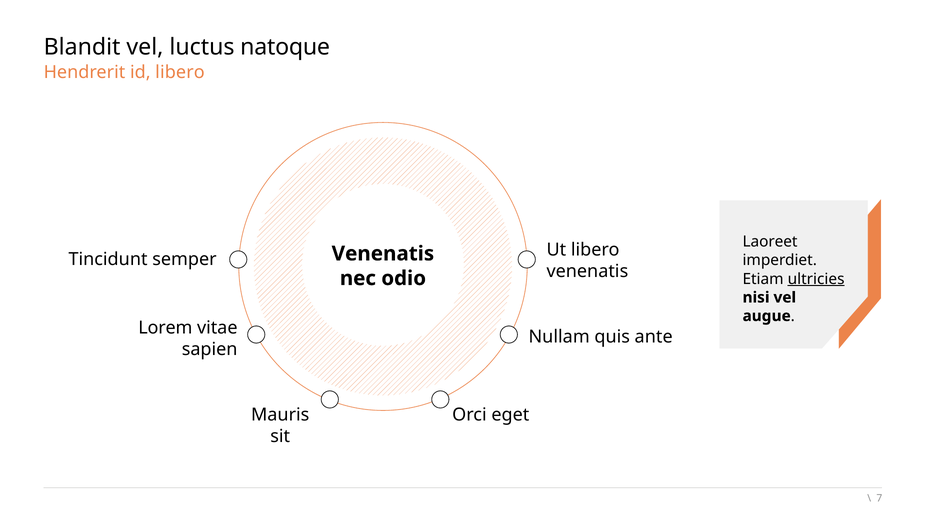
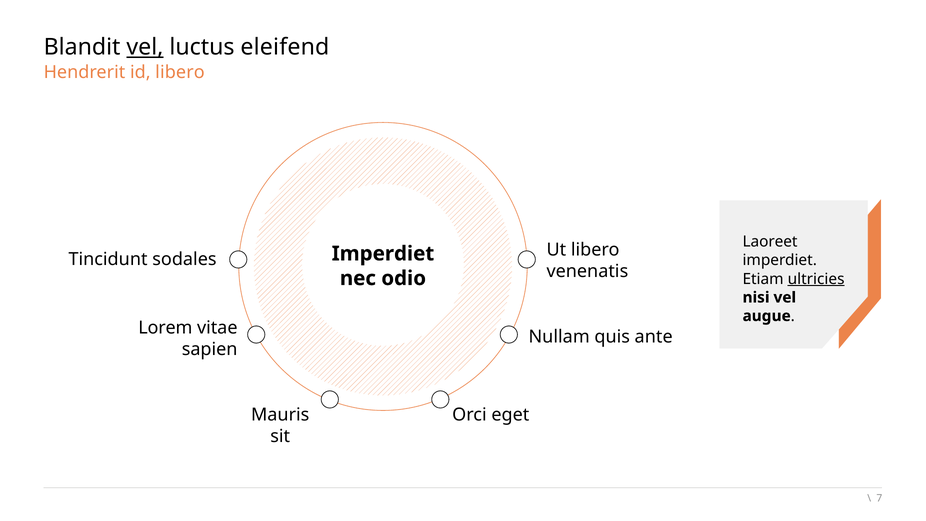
vel at (145, 47) underline: none -> present
natoque: natoque -> eleifend
Venenatis at (383, 254): Venenatis -> Imperdiet
semper: semper -> sodales
